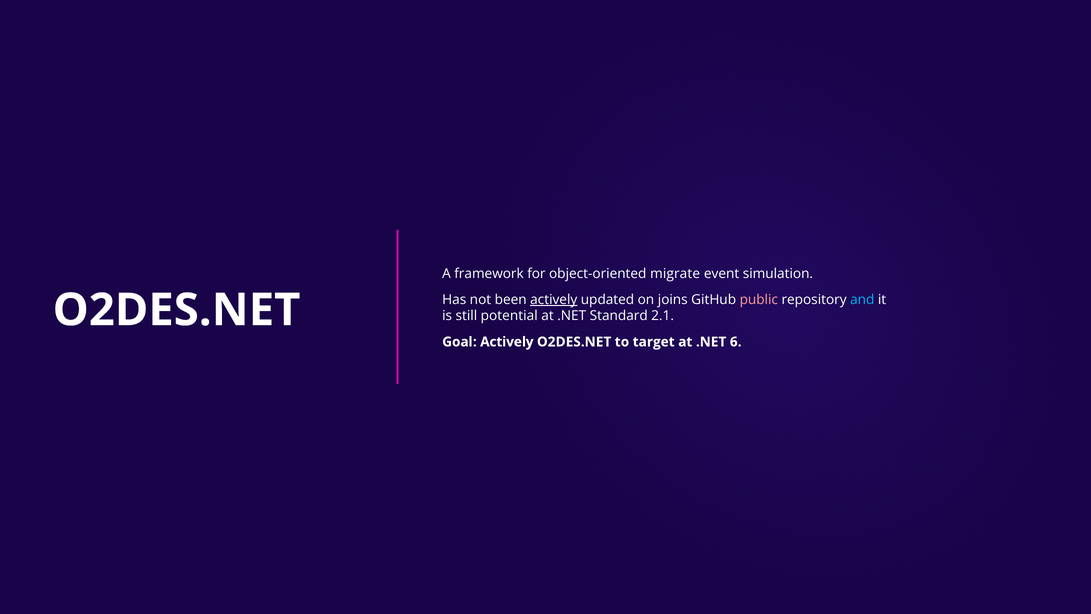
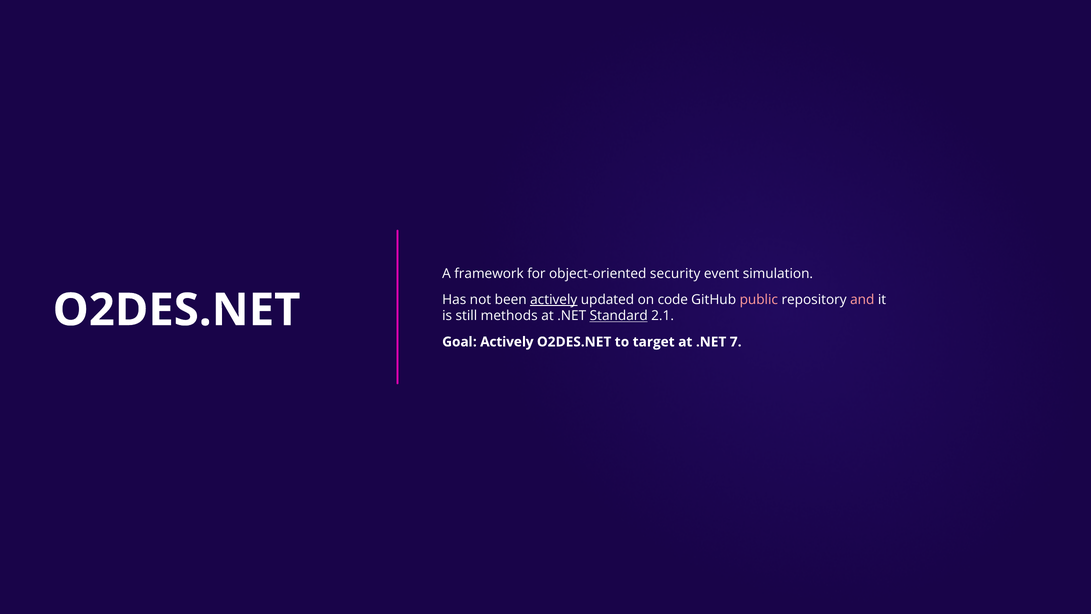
migrate: migrate -> security
joins: joins -> code
and colour: light blue -> pink
potential: potential -> methods
Standard underline: none -> present
6: 6 -> 7
